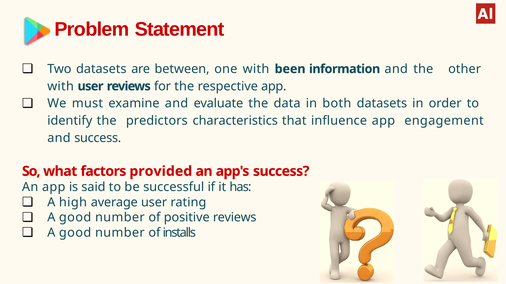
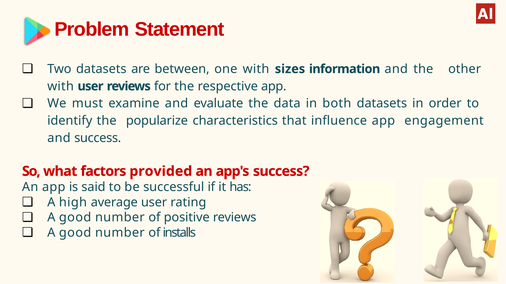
been: been -> sizes
predictors: predictors -> popularize
